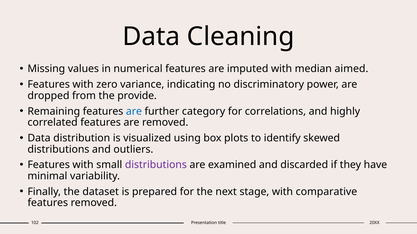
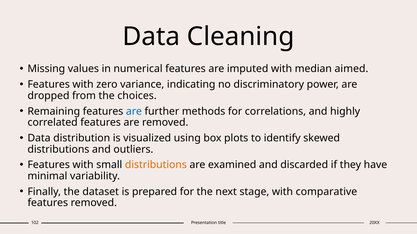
provide: provide -> choices
category: category -> methods
distributions at (156, 165) colour: purple -> orange
